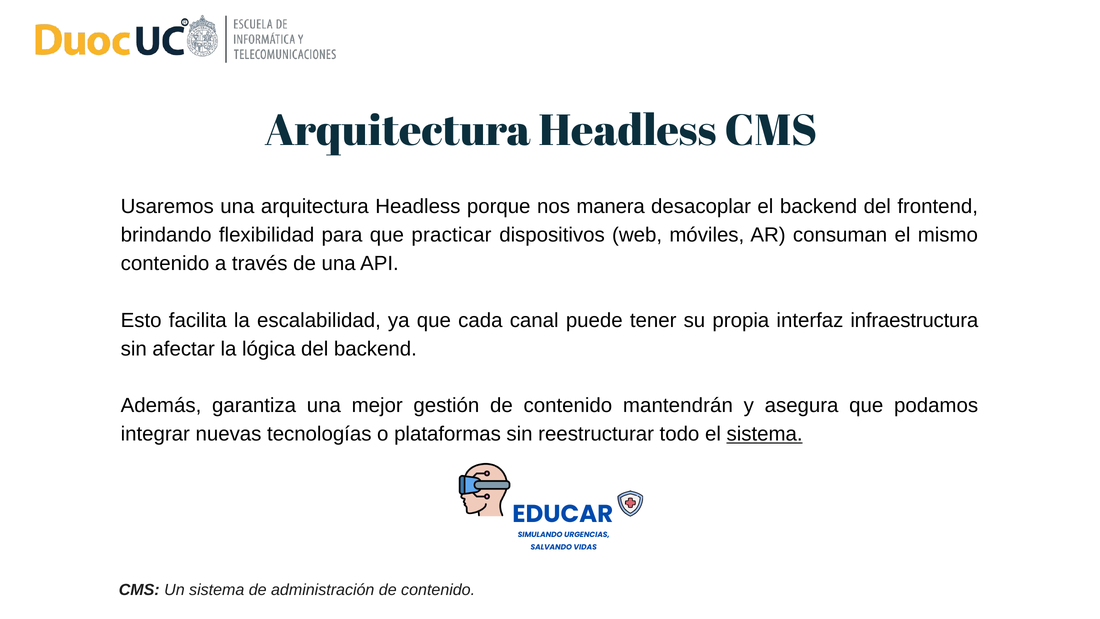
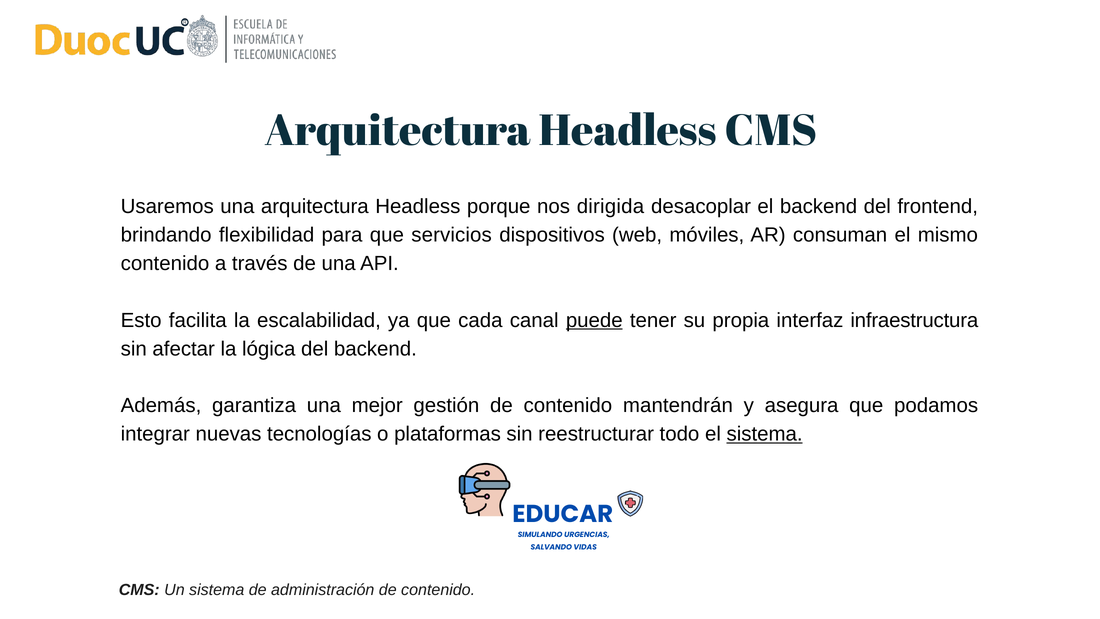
manera: manera -> dirigida
practicar: practicar -> servicios
puede underline: none -> present
